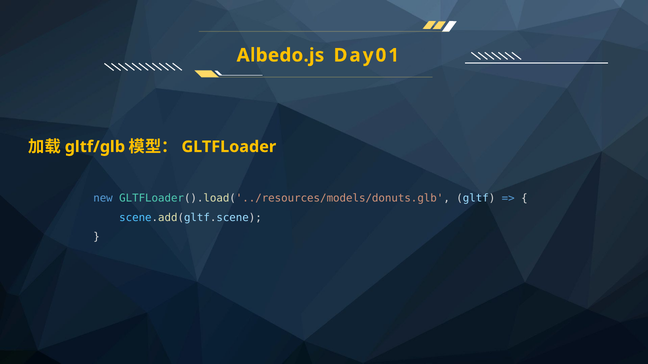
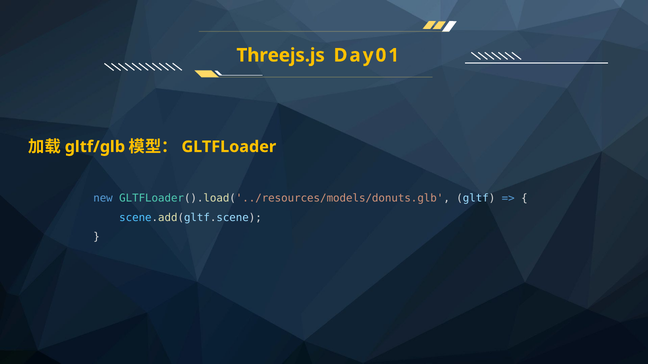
Albedo.js: Albedo.js -> Threejs.js
